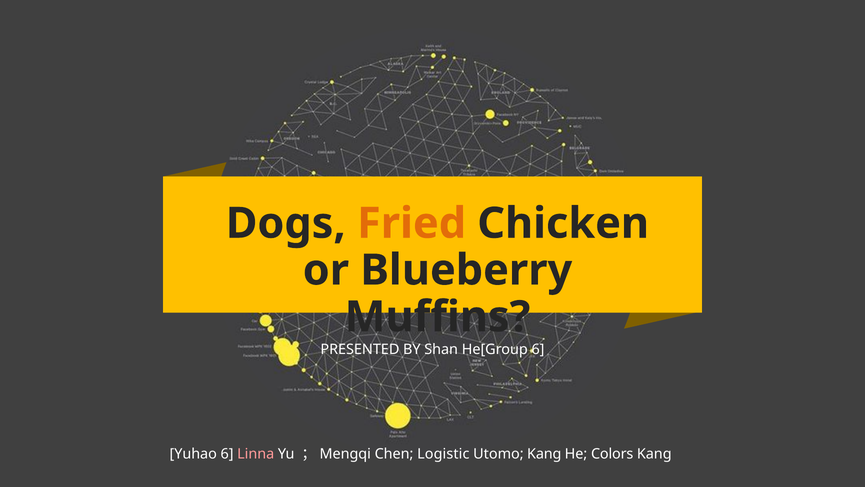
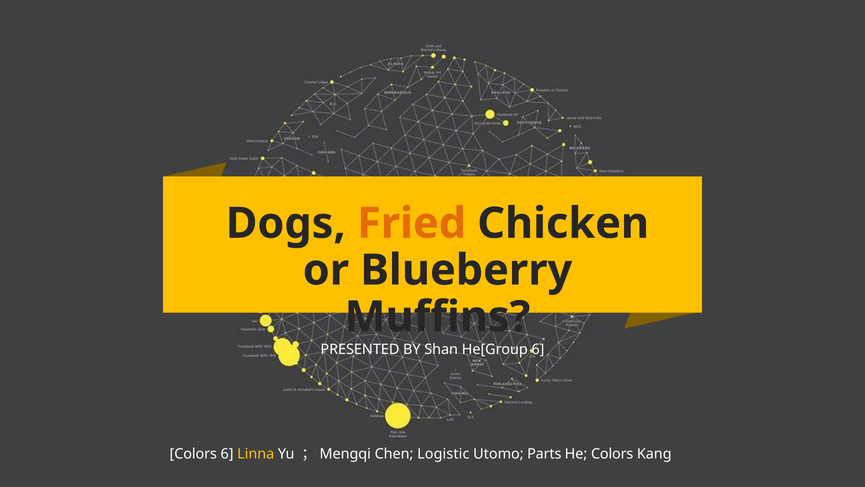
Yuhao at (193, 454): Yuhao -> Colors
Linna colour: pink -> yellow
Utomo Kang: Kang -> Parts
